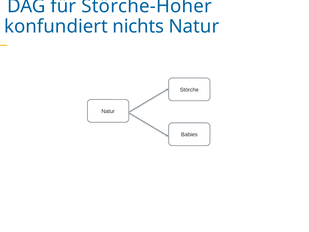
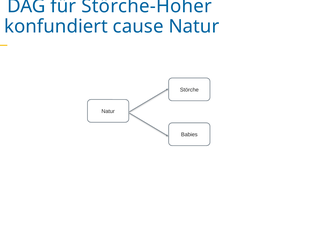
nichts: nichts -> cause
